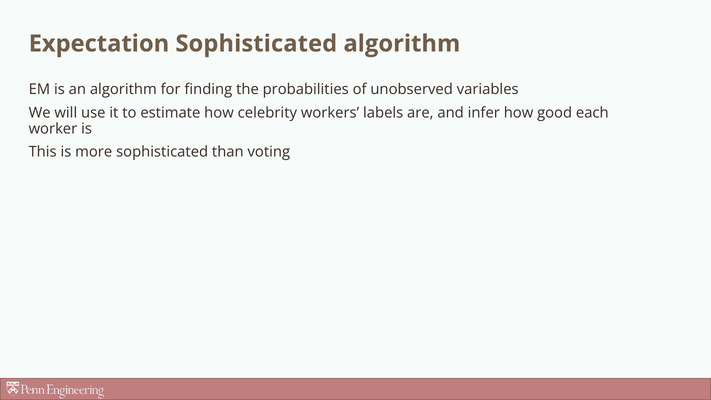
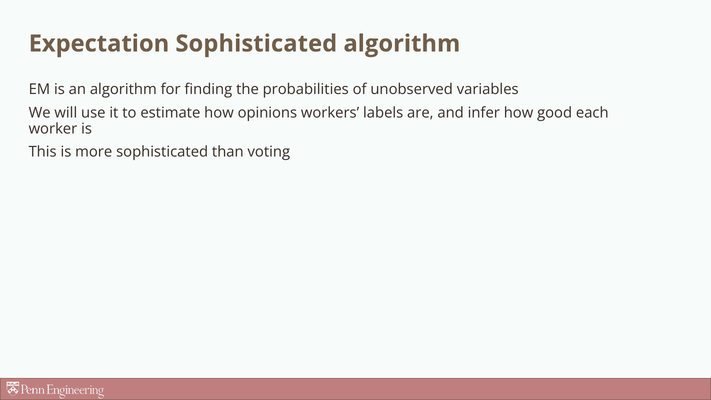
celebrity: celebrity -> opinions
